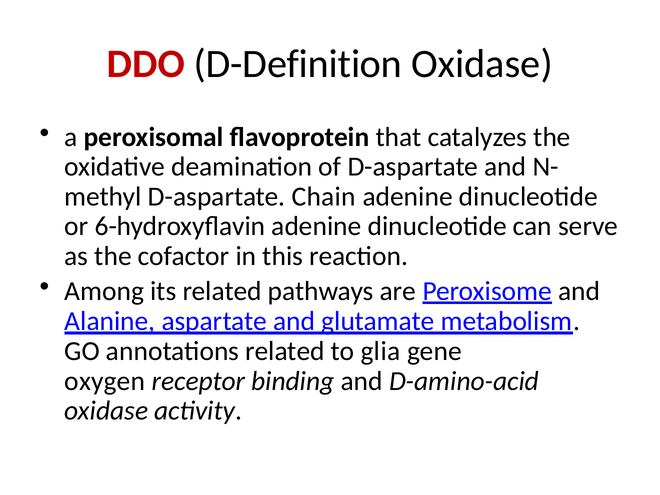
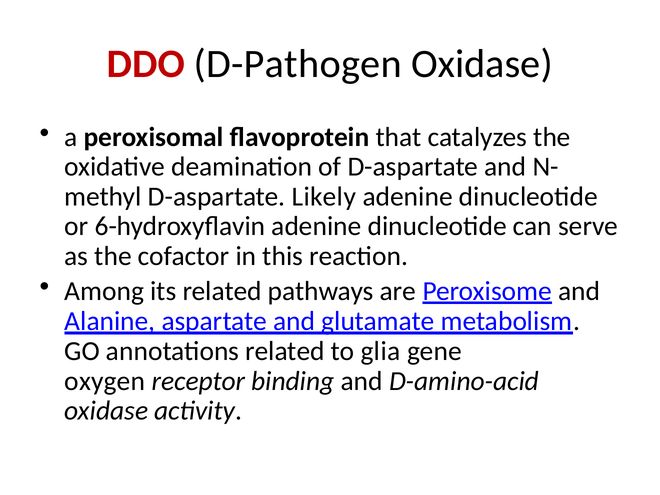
D-Definition: D-Definition -> D-Pathogen
Chain: Chain -> Likely
